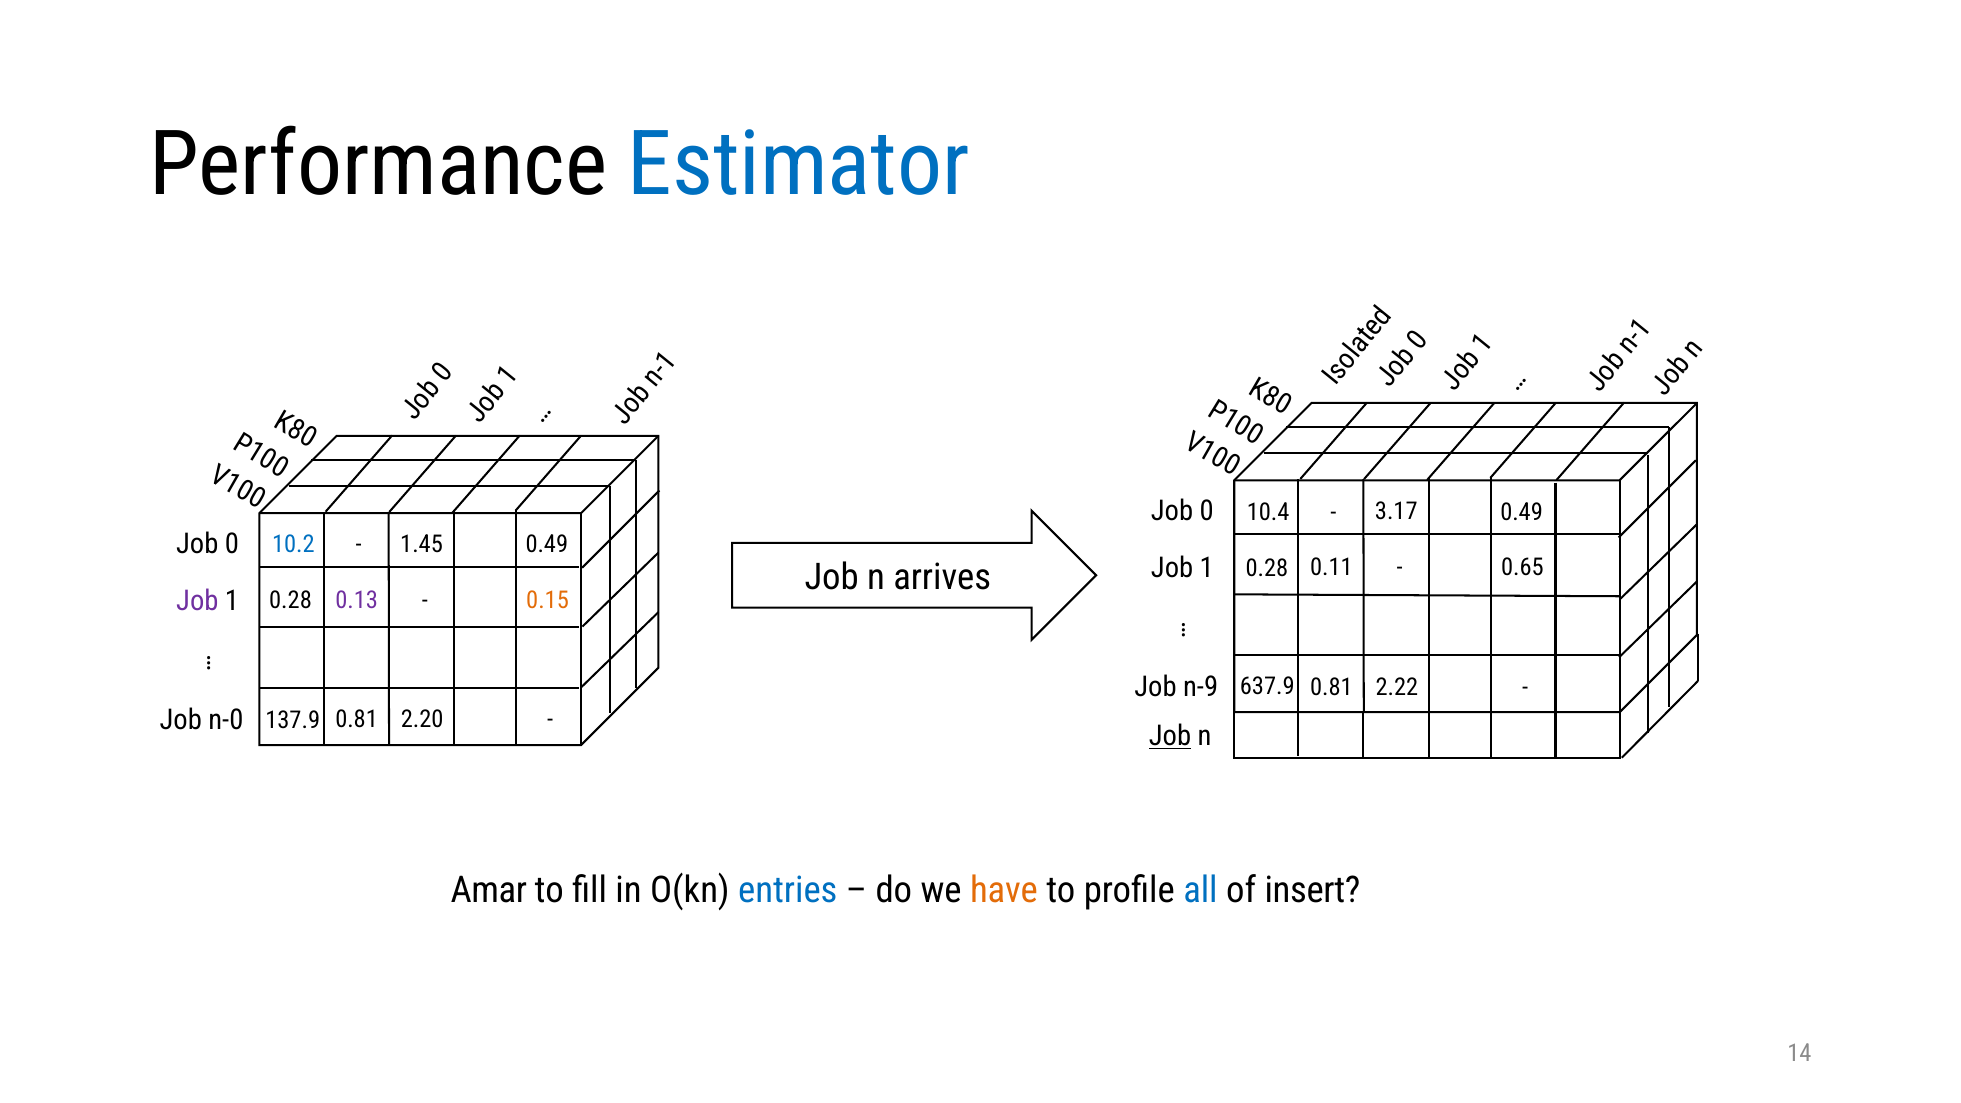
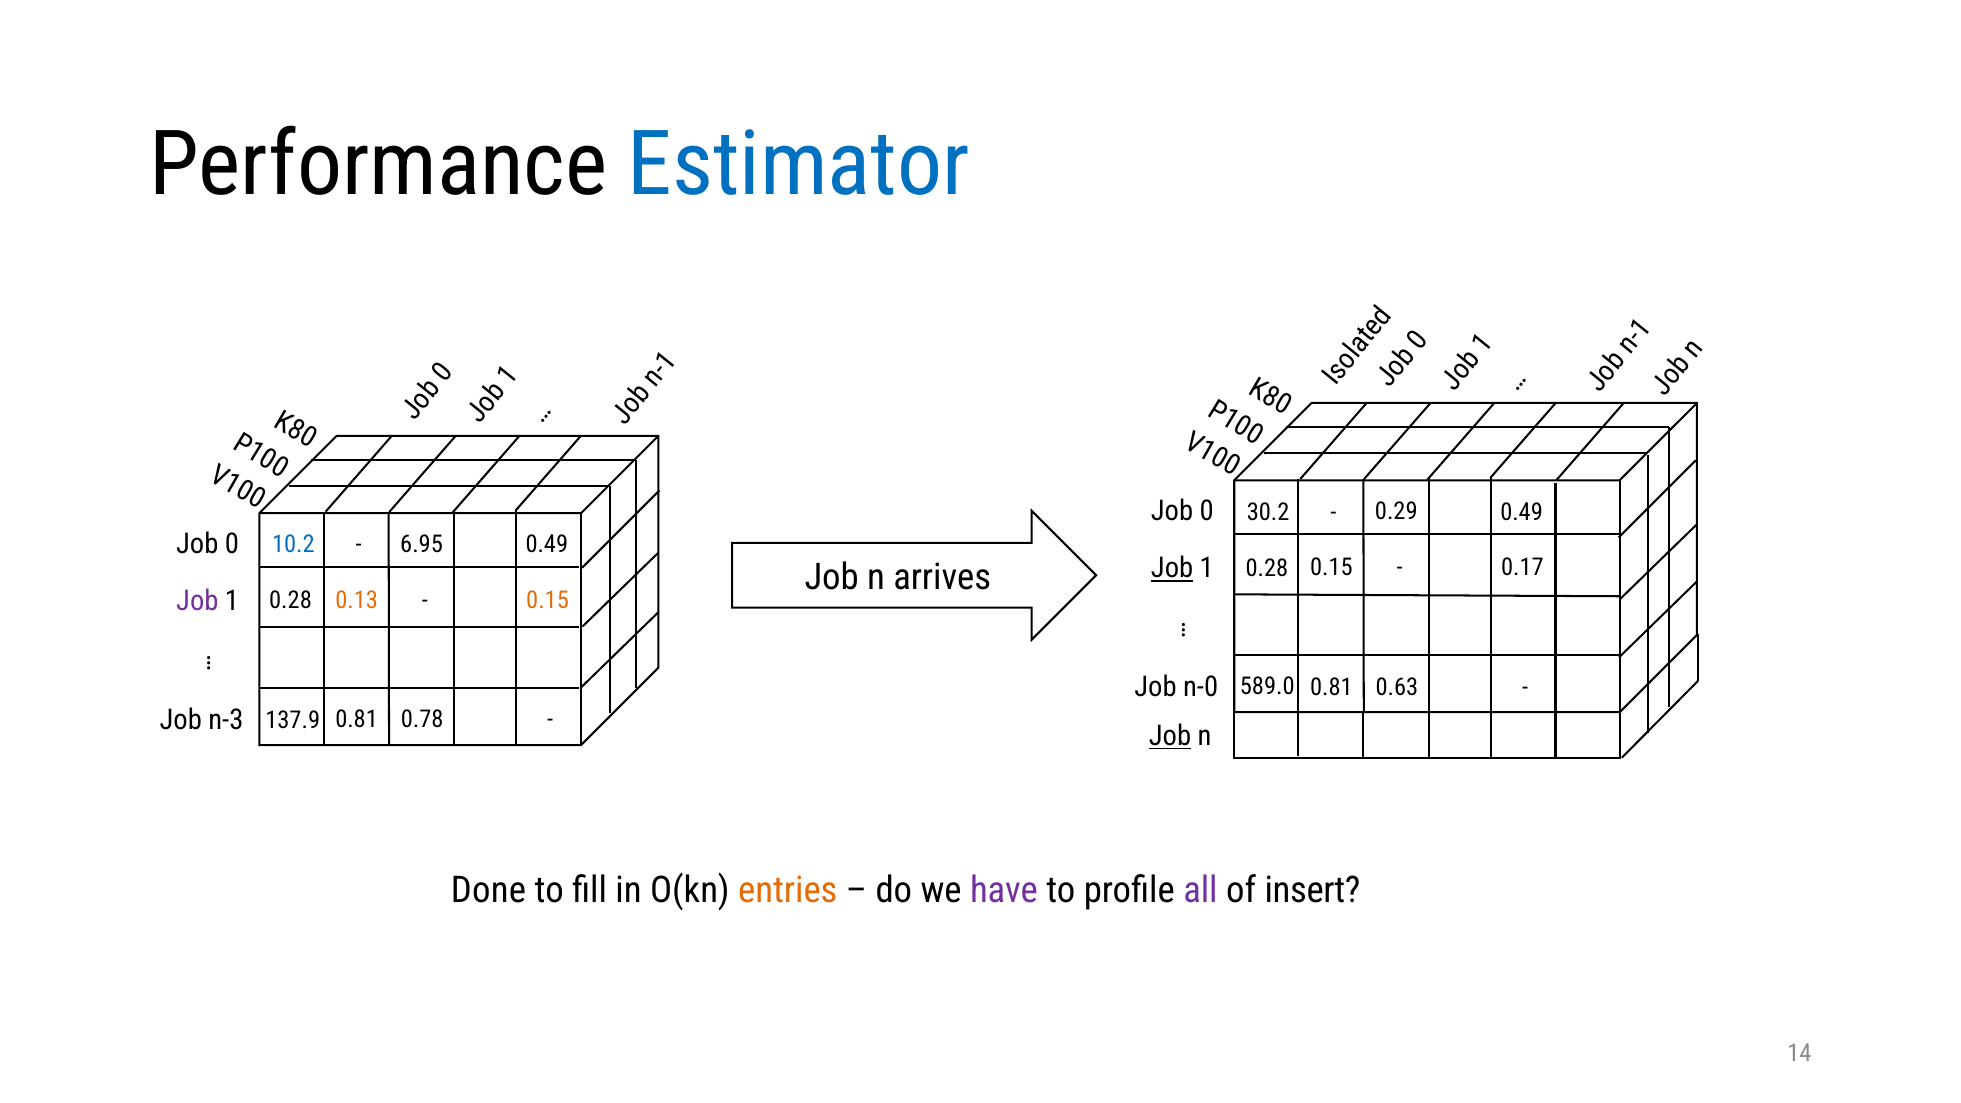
3.17: 3.17 -> 0.29
10.4: 10.4 -> 30.2
1.45: 1.45 -> 6.95
Job at (1172, 568) underline: none -> present
0.11 at (1331, 568): 0.11 -> 0.15
0.65: 0.65 -> 0.17
0.13 colour: purple -> orange
n-9: n-9 -> n-0
637.9: 637.9 -> 589.0
2.22: 2.22 -> 0.63
n-0: n-0 -> n-3
2.20: 2.20 -> 0.78
Amar: Amar -> Done
entries colour: blue -> orange
have colour: orange -> purple
all colour: blue -> purple
